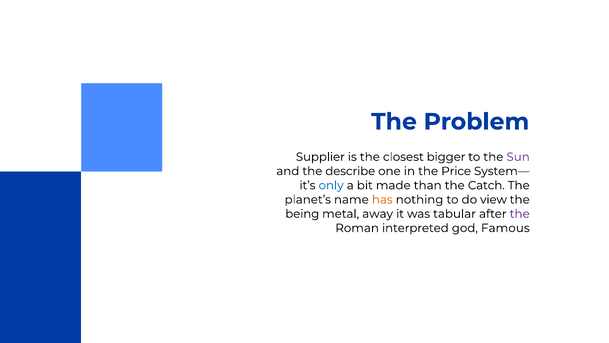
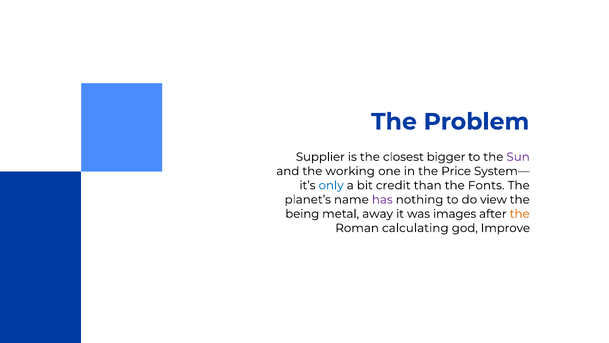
describe: describe -> working
made: made -> credit
Catch: Catch -> Fonts
has colour: orange -> purple
tabular: tabular -> images
the at (520, 214) colour: purple -> orange
interpreted: interpreted -> calculating
Famous: Famous -> Improve
